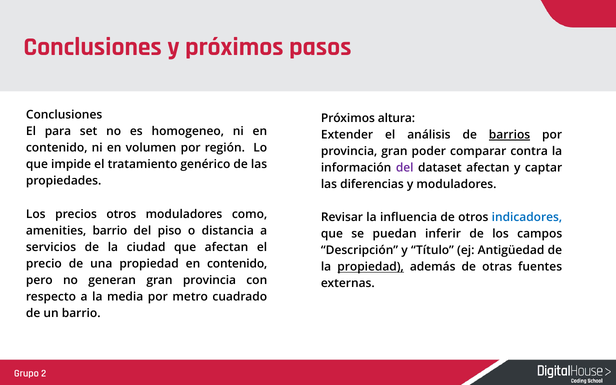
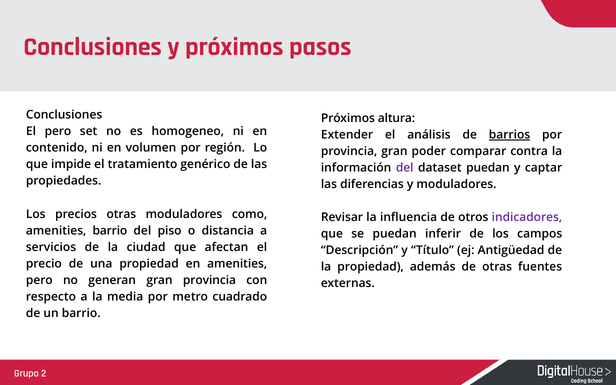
El para: para -> pero
dataset afectan: afectan -> puedan
precios otros: otros -> otras
indicadores colour: blue -> purple
propiedad en contenido: contenido -> amenities
propiedad at (371, 267) underline: present -> none
